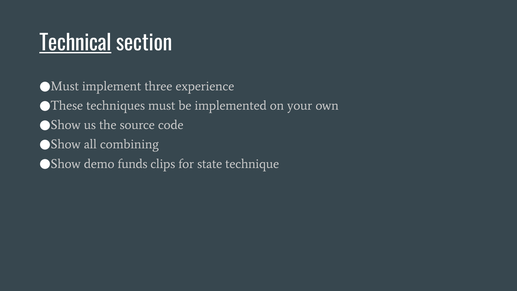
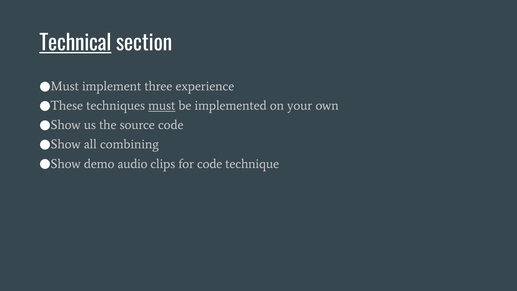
must underline: none -> present
funds: funds -> audio
for state: state -> code
